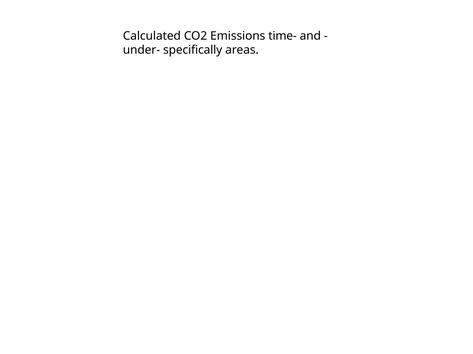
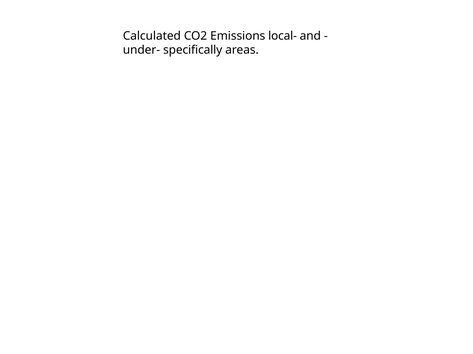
time-: time- -> local-
